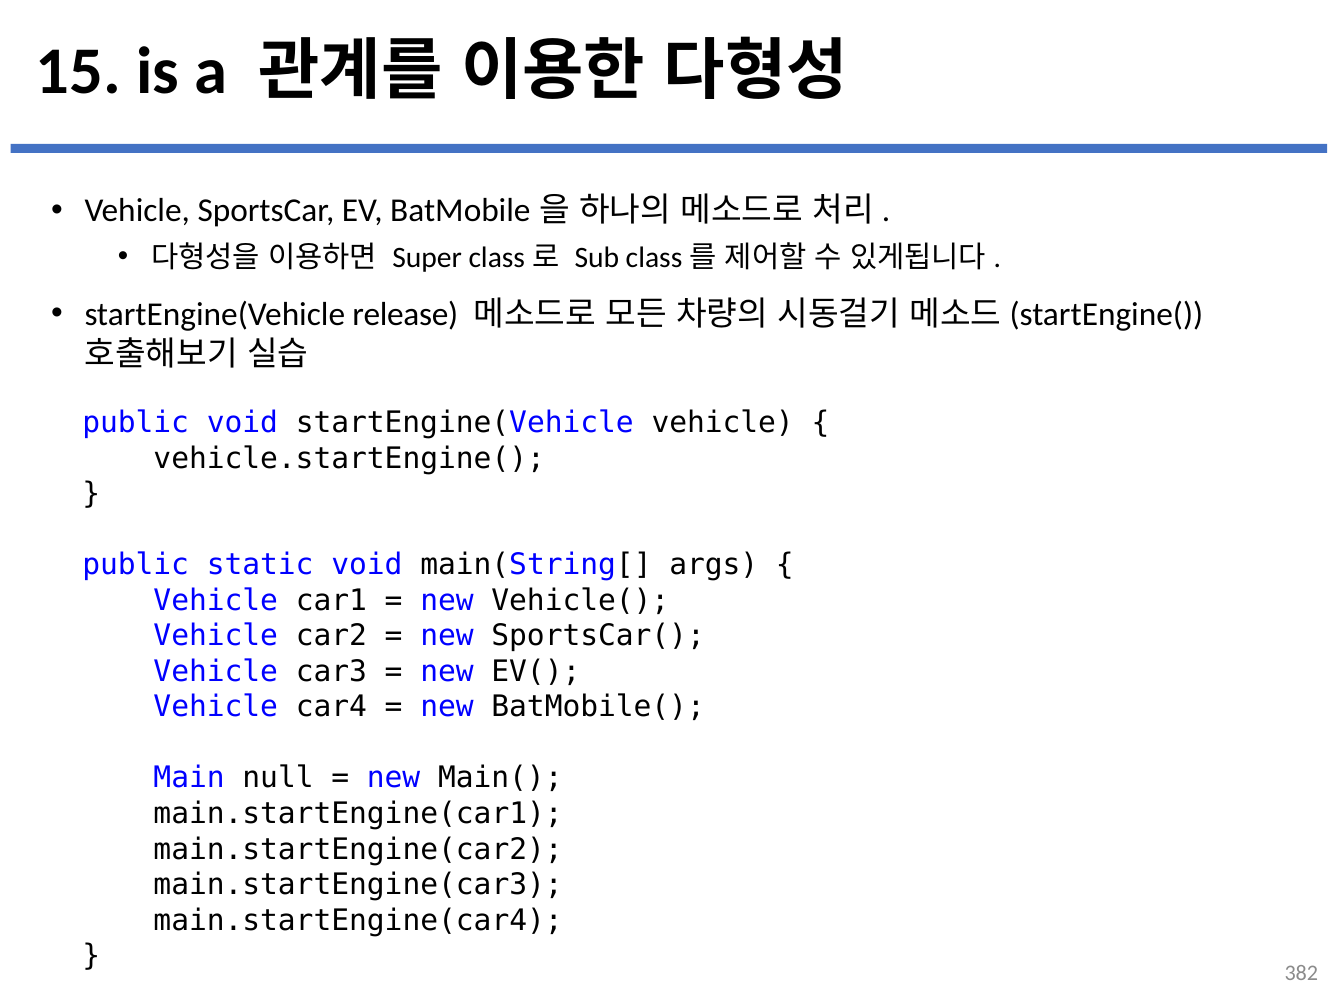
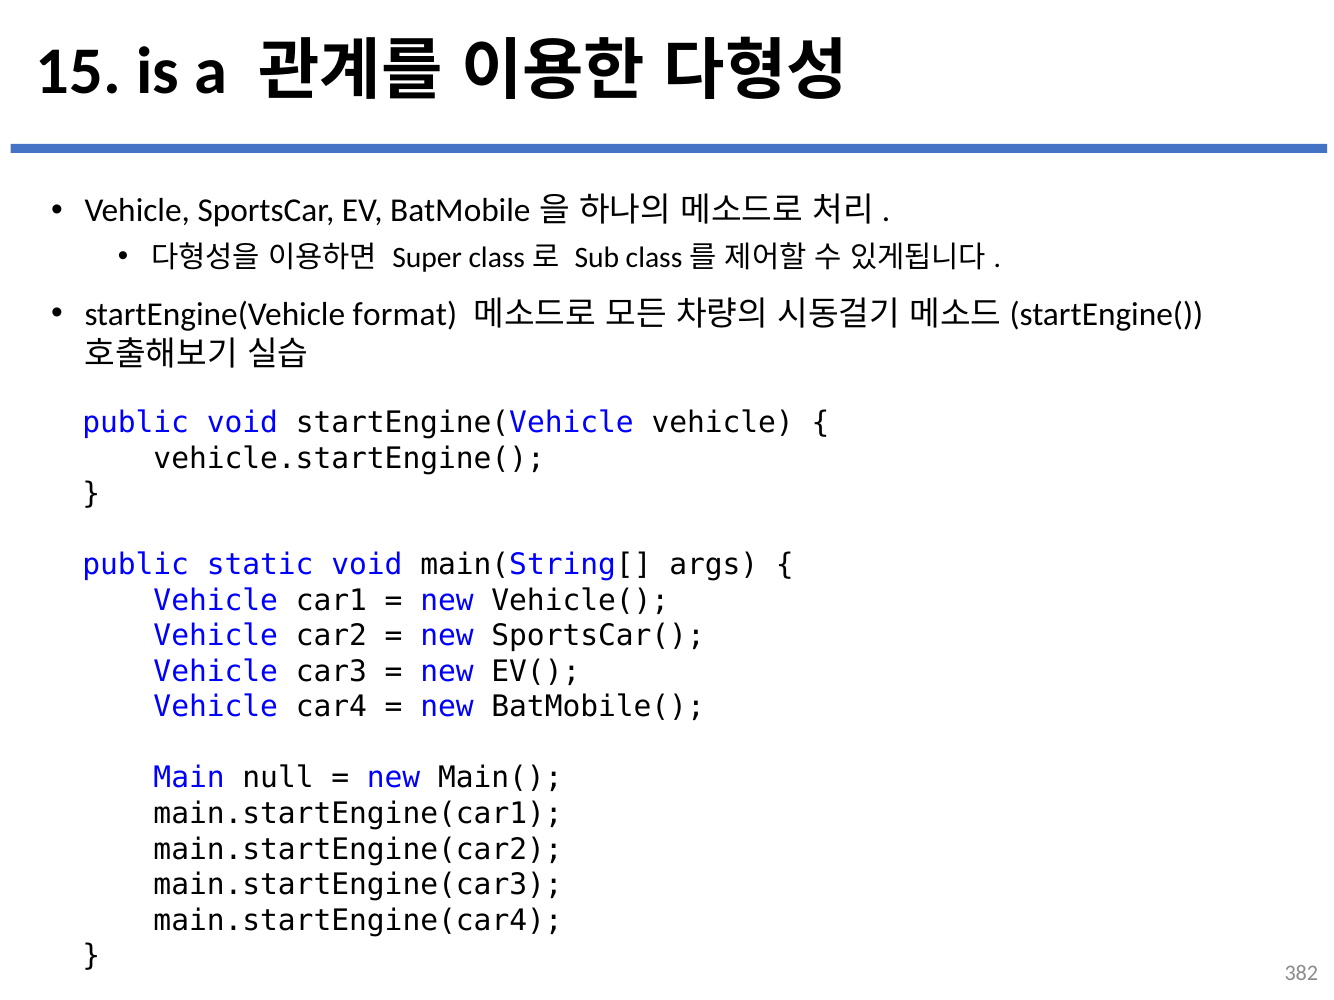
release: release -> format
